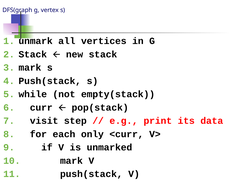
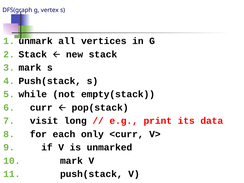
step: step -> long
